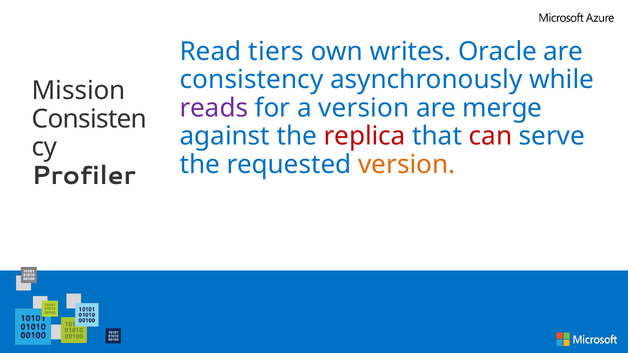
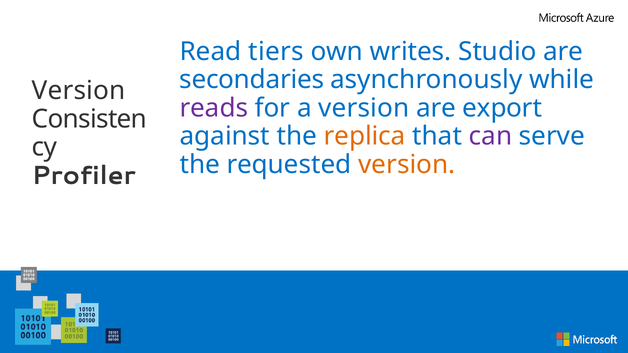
Oracle: Oracle -> Studio
consistency: consistency -> secondaries
Mission at (79, 91): Mission -> Version
merge: merge -> export
replica colour: red -> orange
can colour: red -> purple
